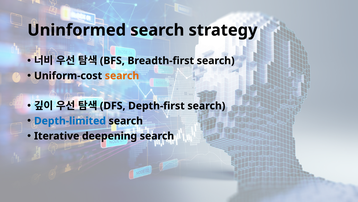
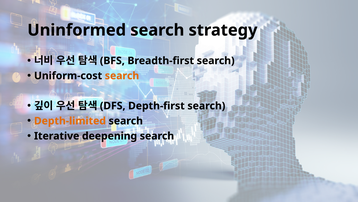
Depth-limited colour: blue -> orange
